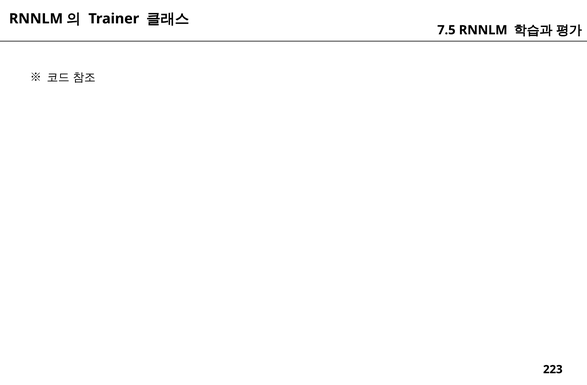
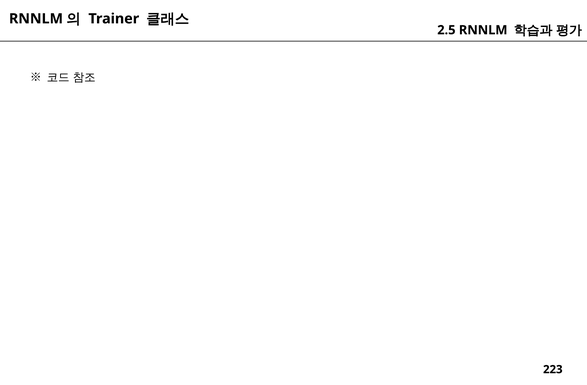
7.5: 7.5 -> 2.5
